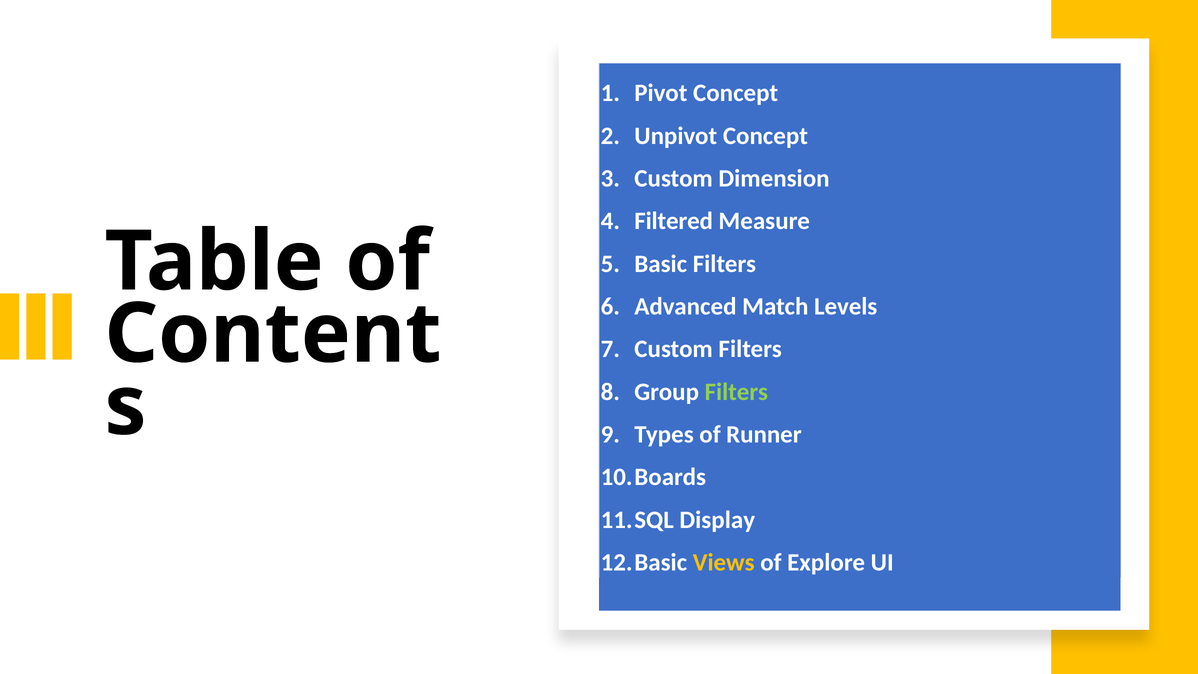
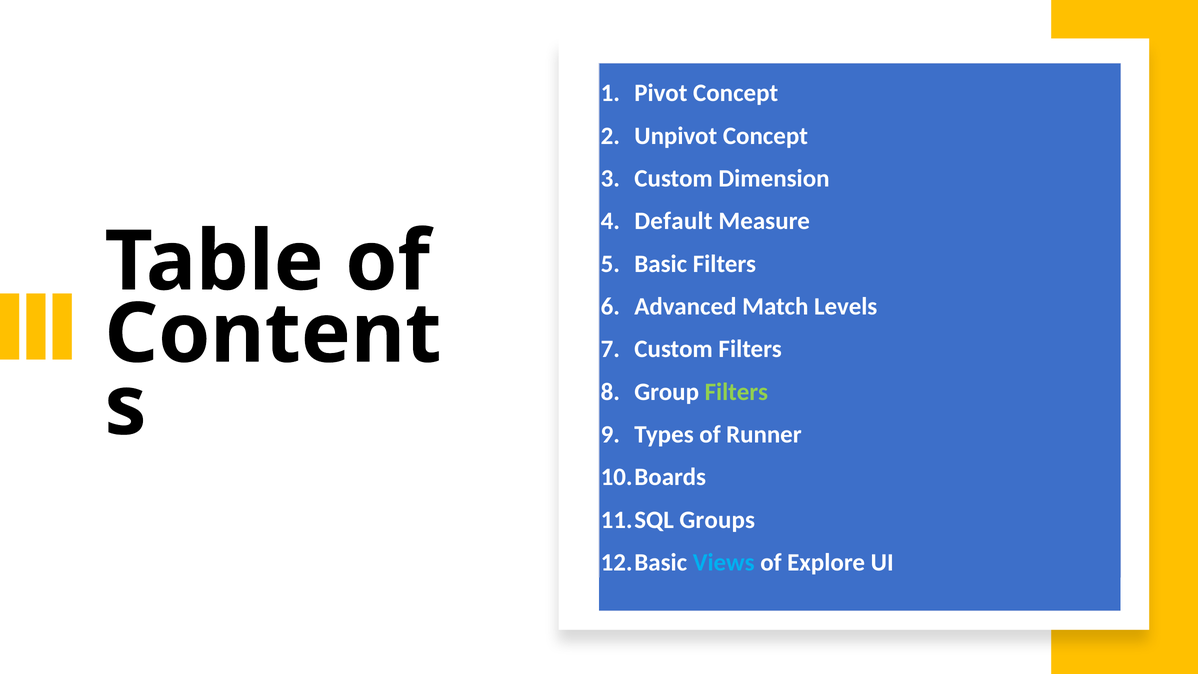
Filtered: Filtered -> Default
Display: Display -> Groups
Views colour: yellow -> light blue
